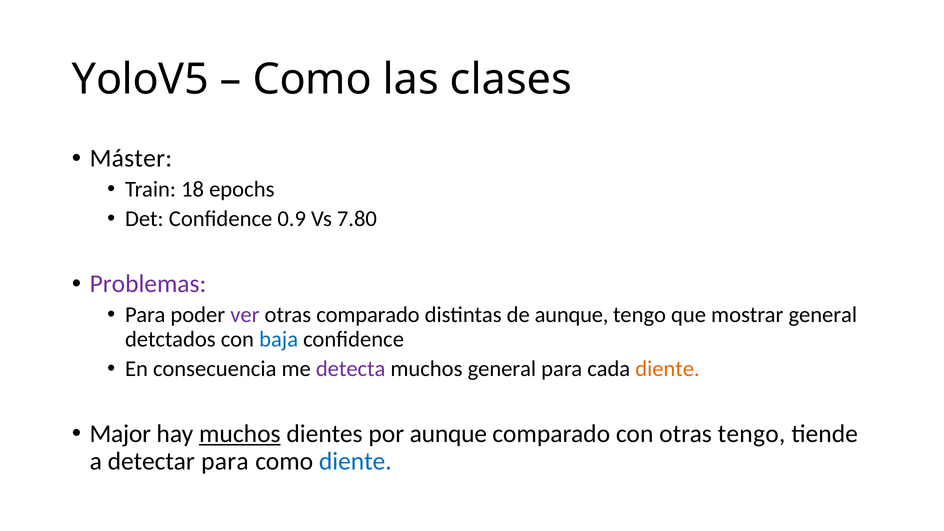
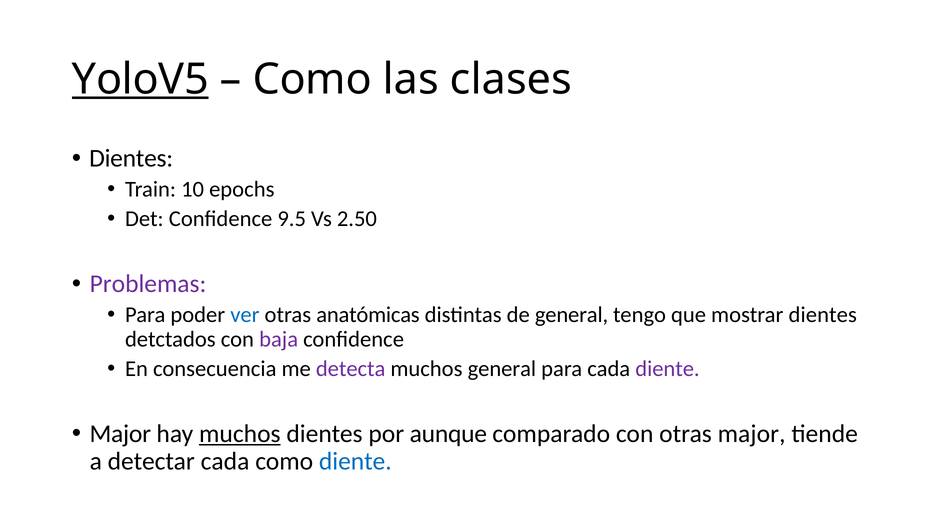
YoloV5 underline: none -> present
Máster at (131, 159): Máster -> Dientes
18: 18 -> 10
0.9: 0.9 -> 9.5
7.80: 7.80 -> 2.50
ver colour: purple -> blue
otras comparado: comparado -> anatómicas
de aunque: aunque -> general
mostrar general: general -> dientes
baja colour: blue -> purple
diente at (667, 369) colour: orange -> purple
otras tengo: tengo -> major
detectar para: para -> cada
